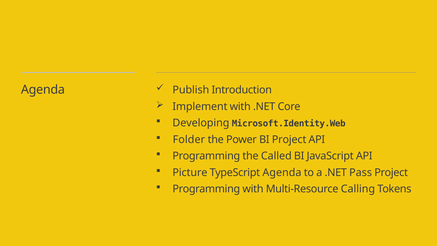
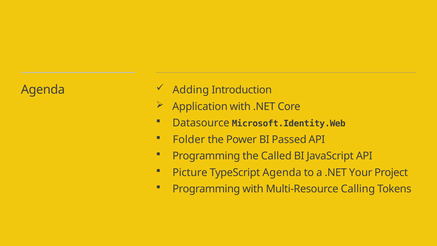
Publish: Publish -> Adding
Implement: Implement -> Application
Developing: Developing -> Datasource
BI Project: Project -> Passed
Pass: Pass -> Your
